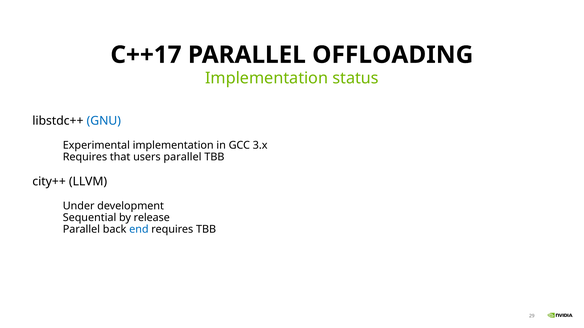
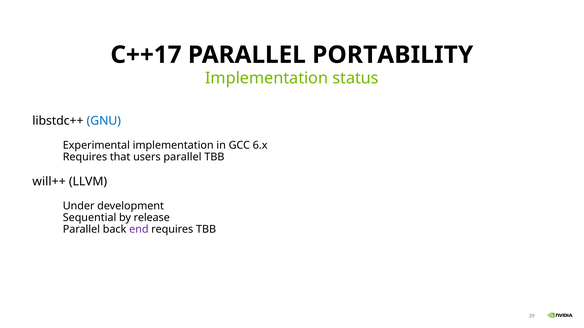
OFFLOADING: OFFLOADING -> PORTABILITY
3.x: 3.x -> 6.x
city++: city++ -> will++
end colour: blue -> purple
